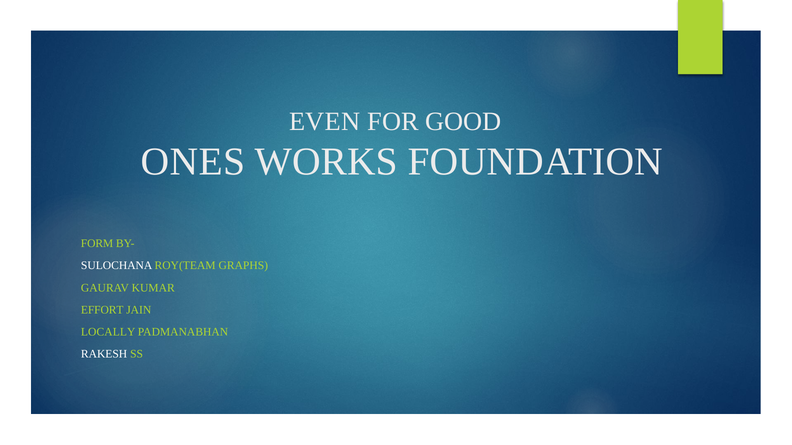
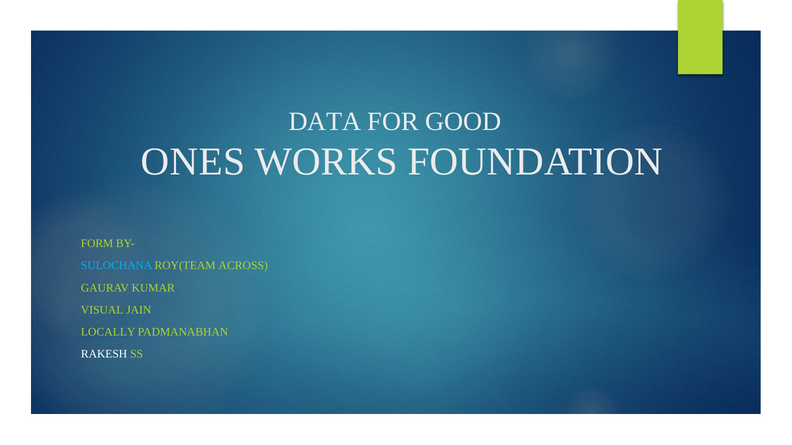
EVEN: EVEN -> DATA
SULOCHANA colour: white -> light blue
GRAPHS: GRAPHS -> ACROSS
EFFORT: EFFORT -> VISUAL
